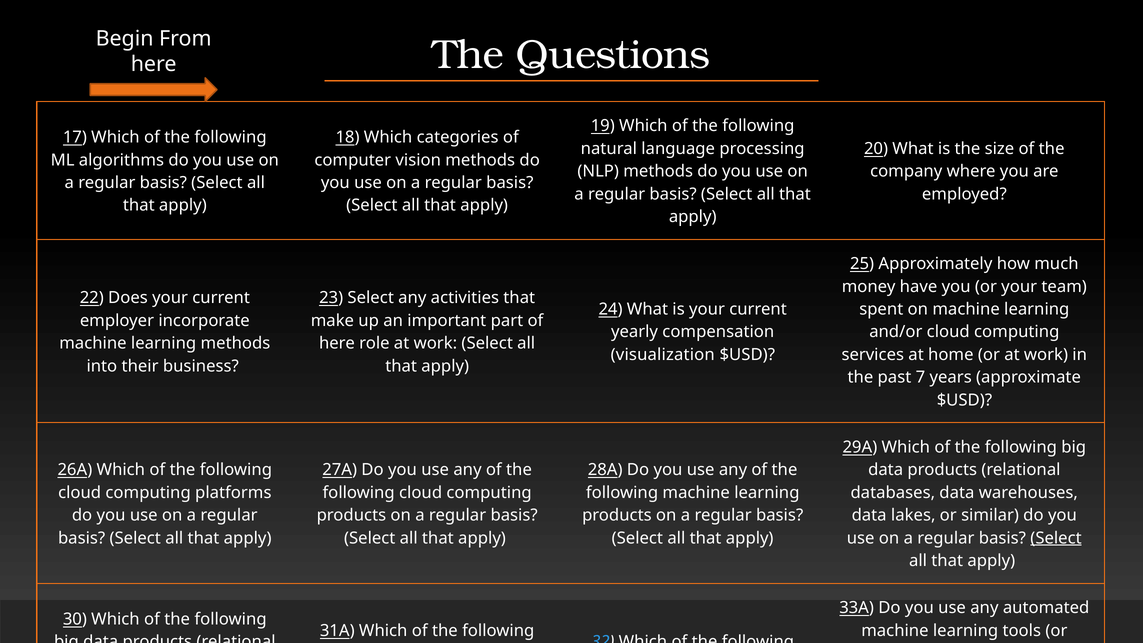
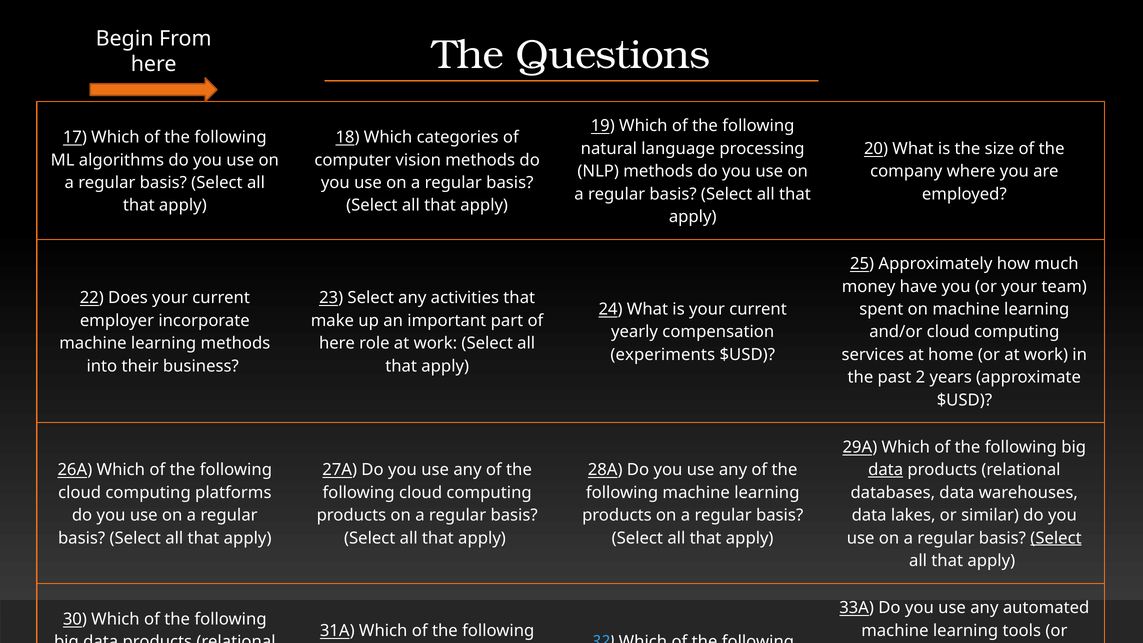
visualization: visualization -> experiments
7: 7 -> 2
data at (886, 470) underline: none -> present
